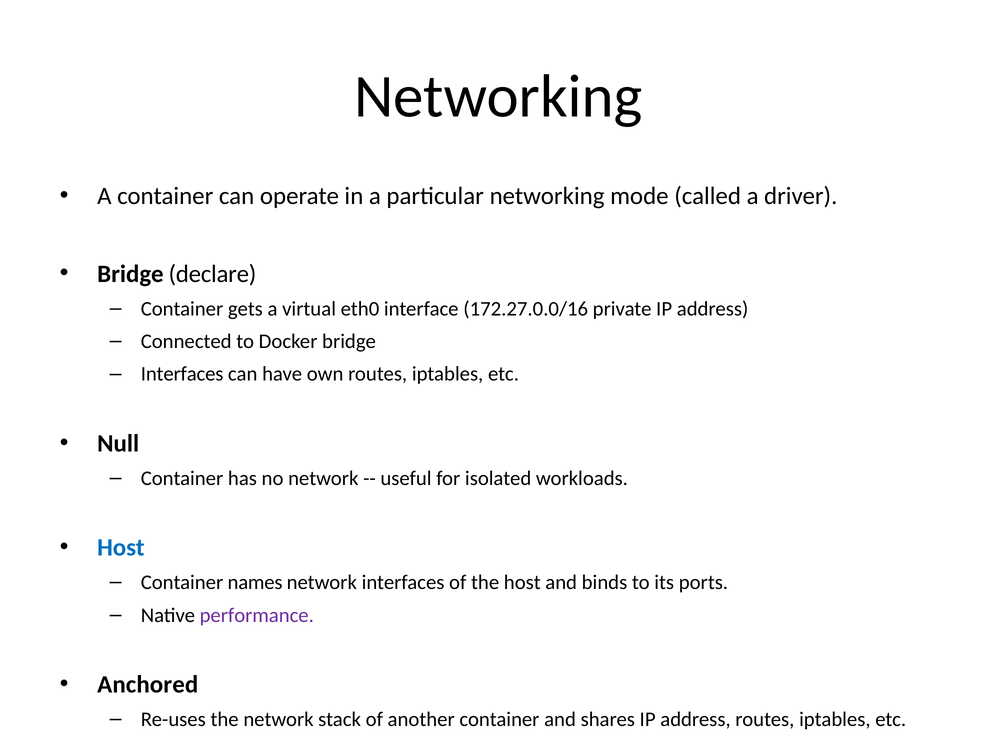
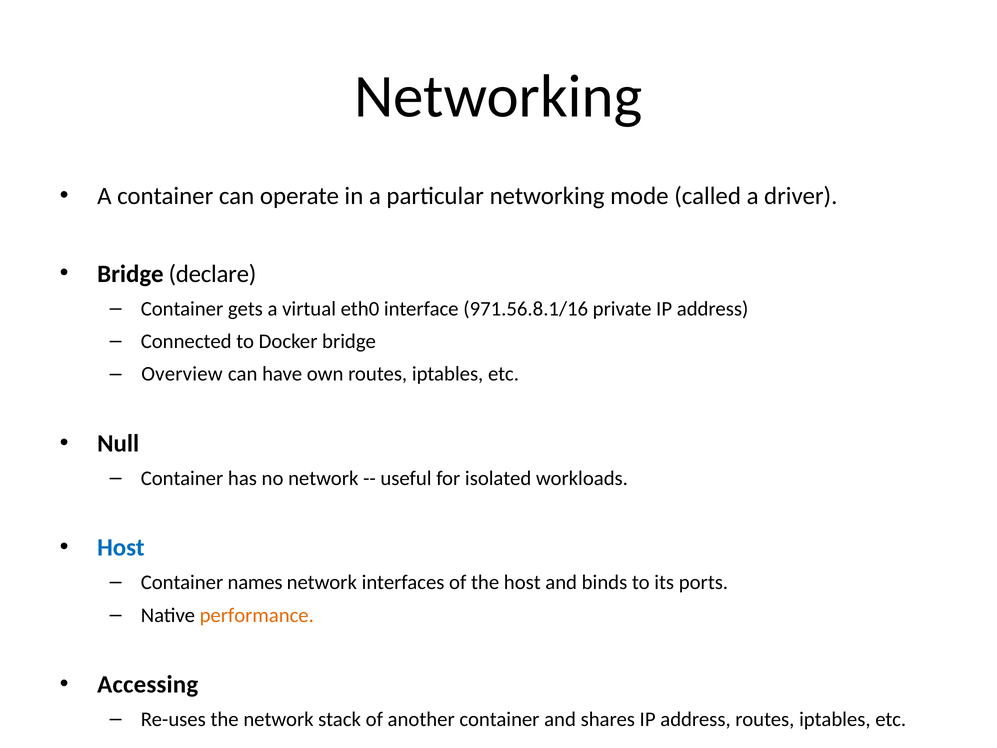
172.27.0.0/16: 172.27.0.0/16 -> 971.56.8.1/16
Interfaces at (182, 374): Interfaces -> Overview
performance colour: purple -> orange
Anchored: Anchored -> Accessing
